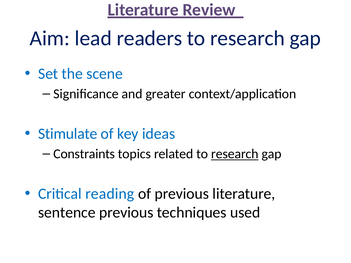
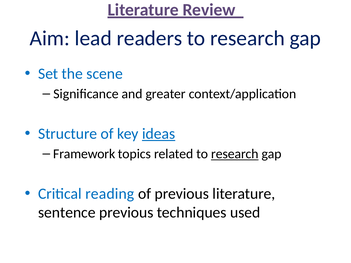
Stimulate: Stimulate -> Structure
ideas underline: none -> present
Constraints: Constraints -> Framework
